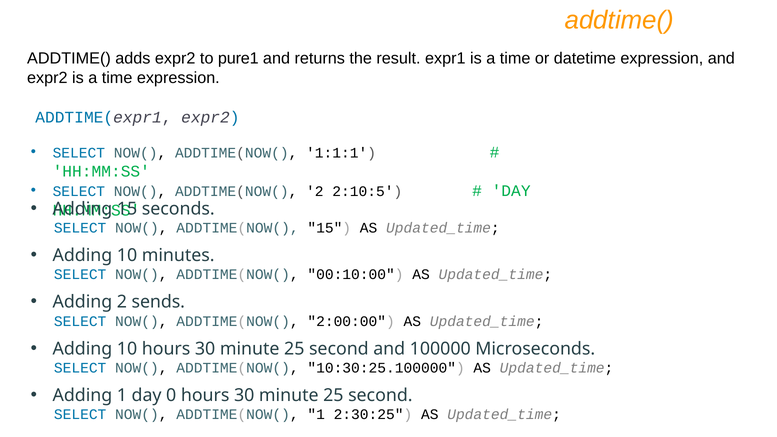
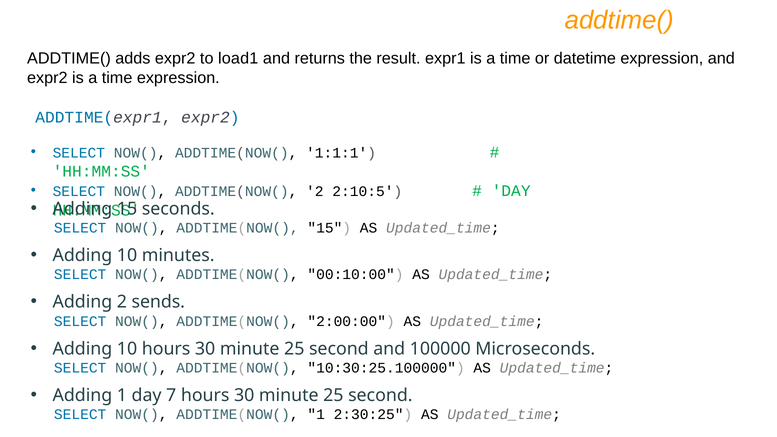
pure1: pure1 -> load1
0: 0 -> 7
